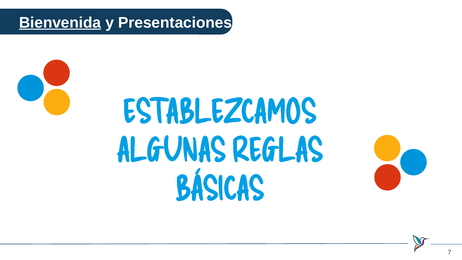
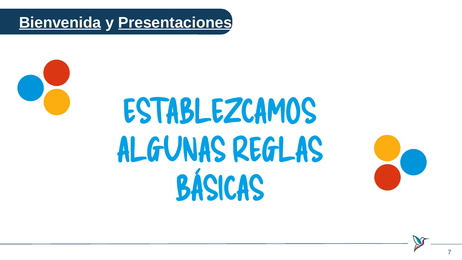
Presentaciones underline: none -> present
